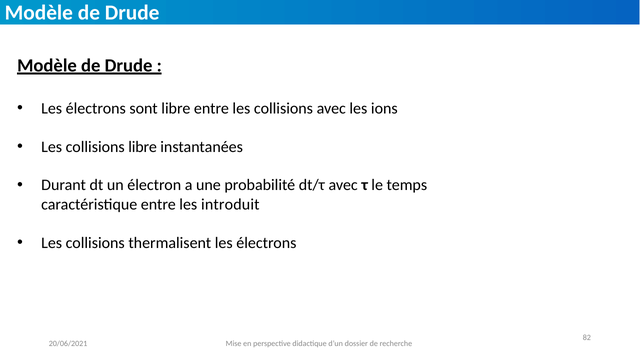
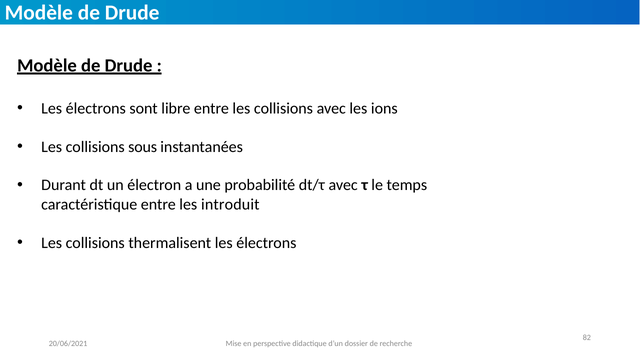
collisions libre: libre -> sous
